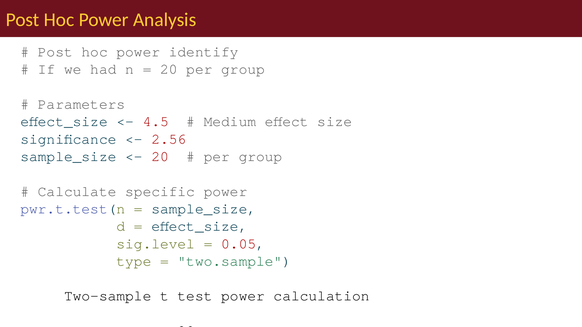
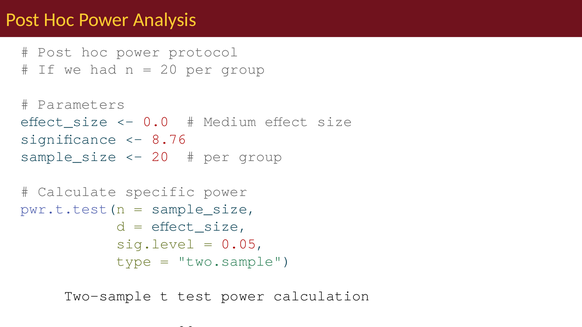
identify: identify -> protocol
4.5: 4.5 -> 0.0
2.56: 2.56 -> 8.76
